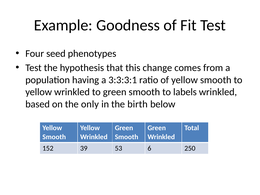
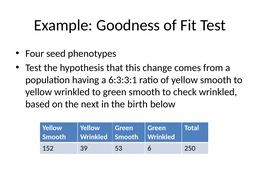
3:3:3:1: 3:3:3:1 -> 6:3:3:1
labels: labels -> check
only: only -> next
